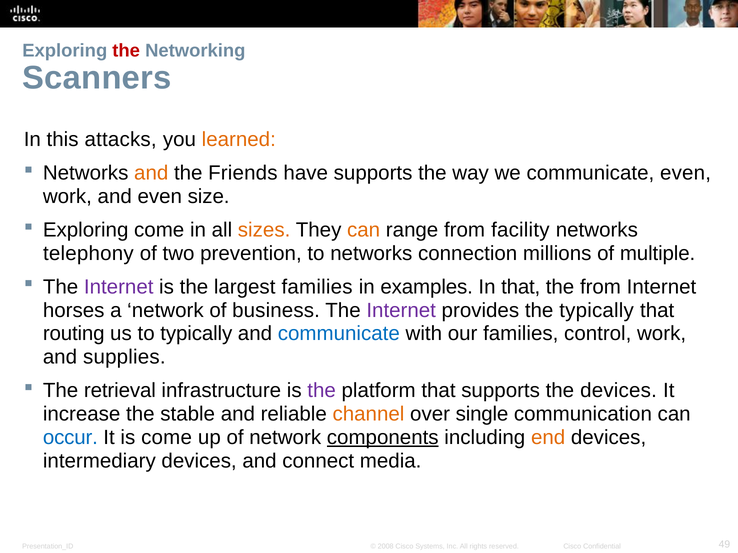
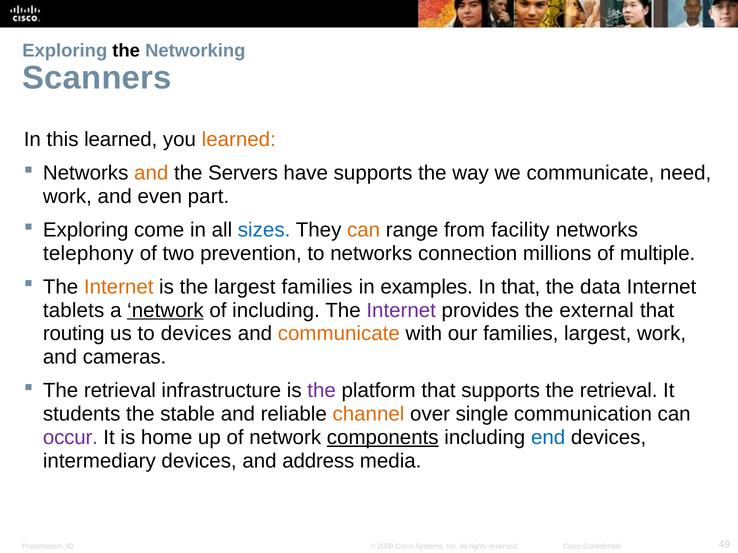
the at (126, 51) colour: red -> black
this attacks: attacks -> learned
Friends: Friends -> Servers
communicate even: even -> need
size: size -> part
sizes colour: orange -> blue
Internet at (119, 287) colour: purple -> orange
the from: from -> data
horses: horses -> tablets
network at (165, 311) underline: none -> present
of business: business -> including
the typically: typically -> external
to typically: typically -> devices
communicate at (339, 334) colour: blue -> orange
families control: control -> largest
supplies: supplies -> cameras
supports the devices: devices -> retrieval
increase: increase -> students
occur colour: blue -> purple
is come: come -> home
end colour: orange -> blue
connect: connect -> address
